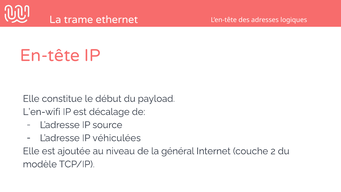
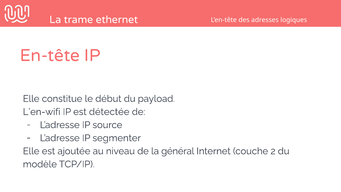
décalage: décalage -> détectée
véhiculées: véhiculées -> segmenter
